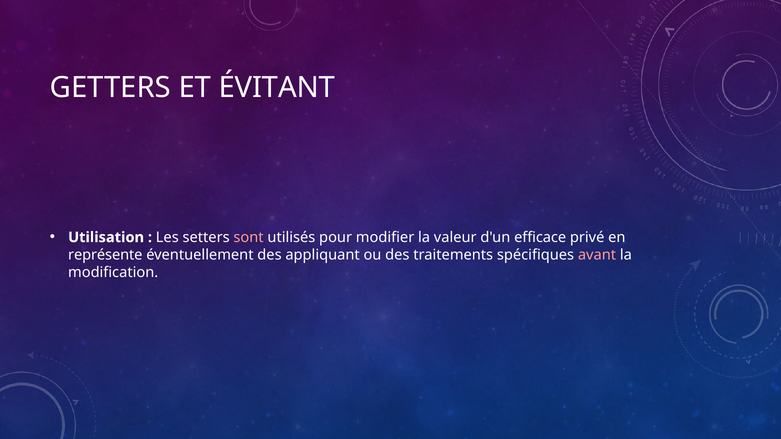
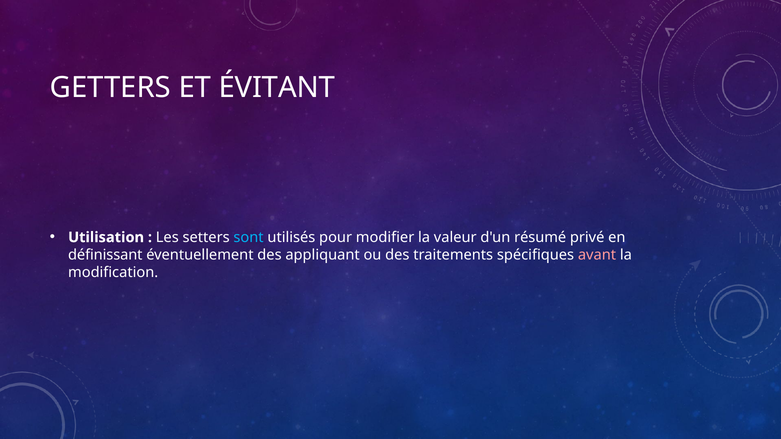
sont colour: pink -> light blue
efficace: efficace -> résumé
représente: représente -> définissant
